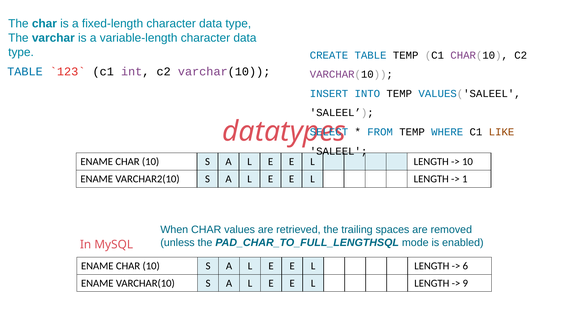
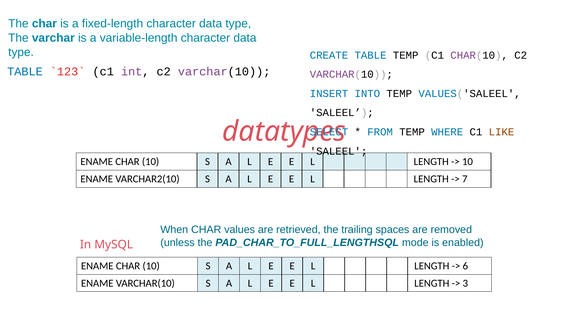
1: 1 -> 7
9: 9 -> 3
